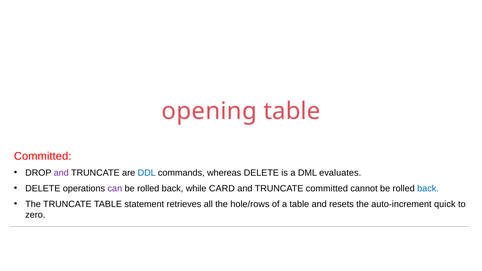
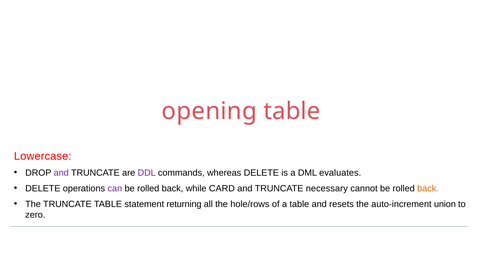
Committed at (43, 156): Committed -> Lowercase
DDL colour: blue -> purple
TRUNCATE committed: committed -> necessary
back at (428, 188) colour: blue -> orange
retrieves: retrieves -> returning
quick: quick -> union
